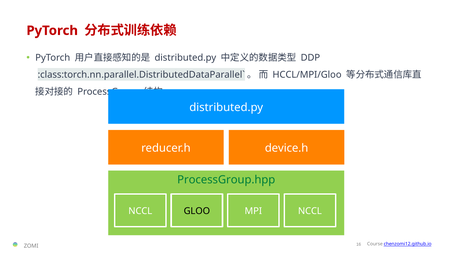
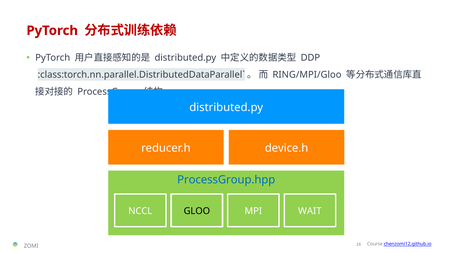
HCCL/MPI/Gloo: HCCL/MPI/Gloo -> RING/MPI/Gloo
ProcessGroup.hpp colour: green -> blue
MPI NCCL: NCCL -> WAIT
